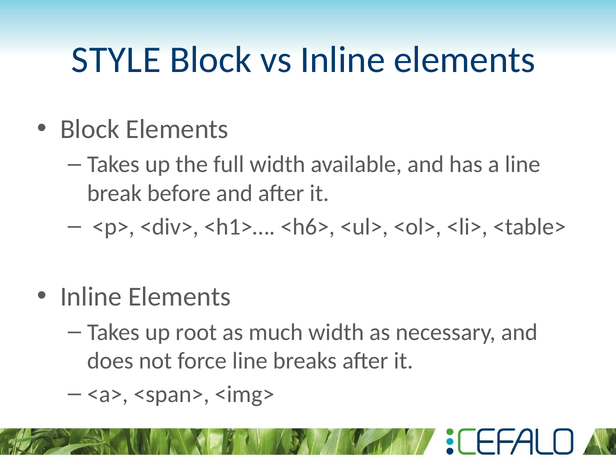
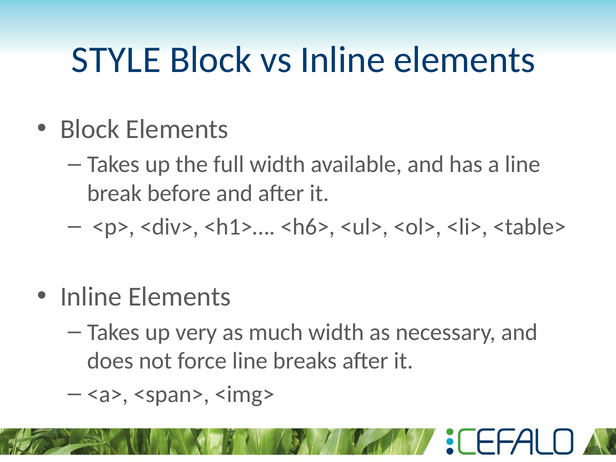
root: root -> very
